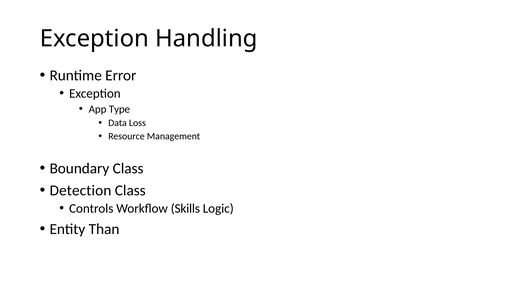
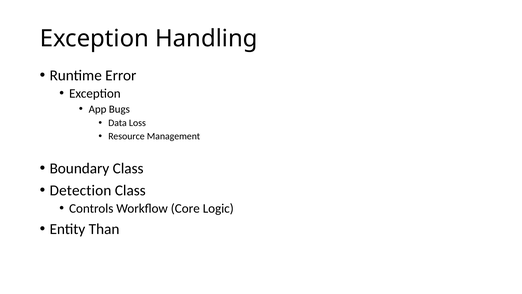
Type: Type -> Bugs
Skills: Skills -> Core
